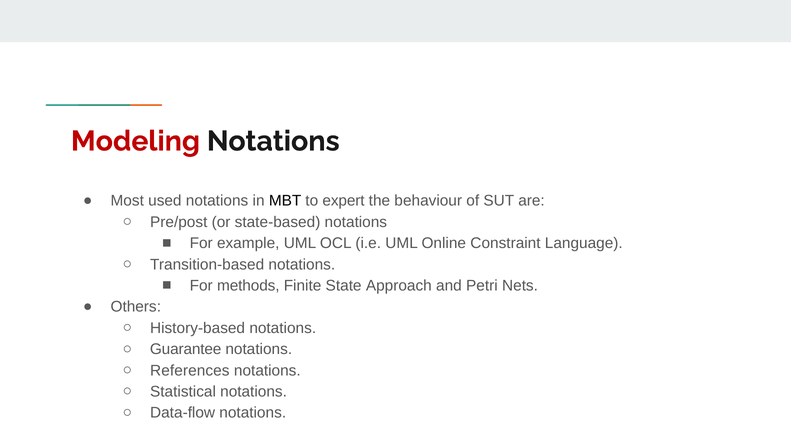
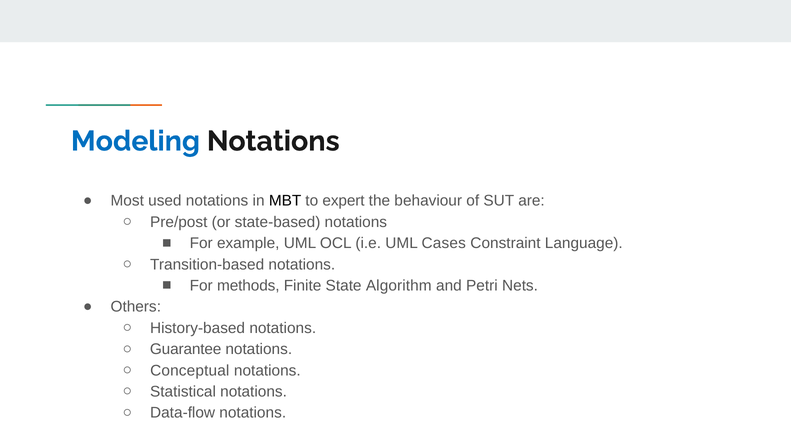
Modeling colour: red -> blue
Online: Online -> Cases
Approach: Approach -> Algorithm
References: References -> Conceptual
